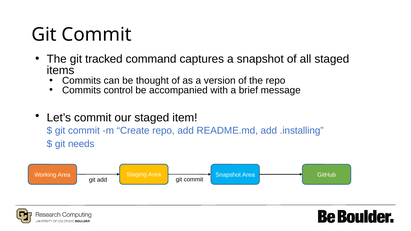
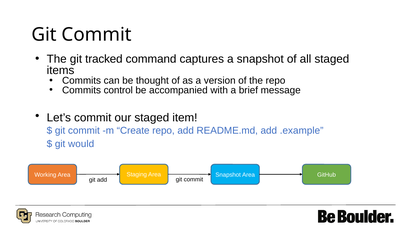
.installing: .installing -> .example
needs: needs -> would
